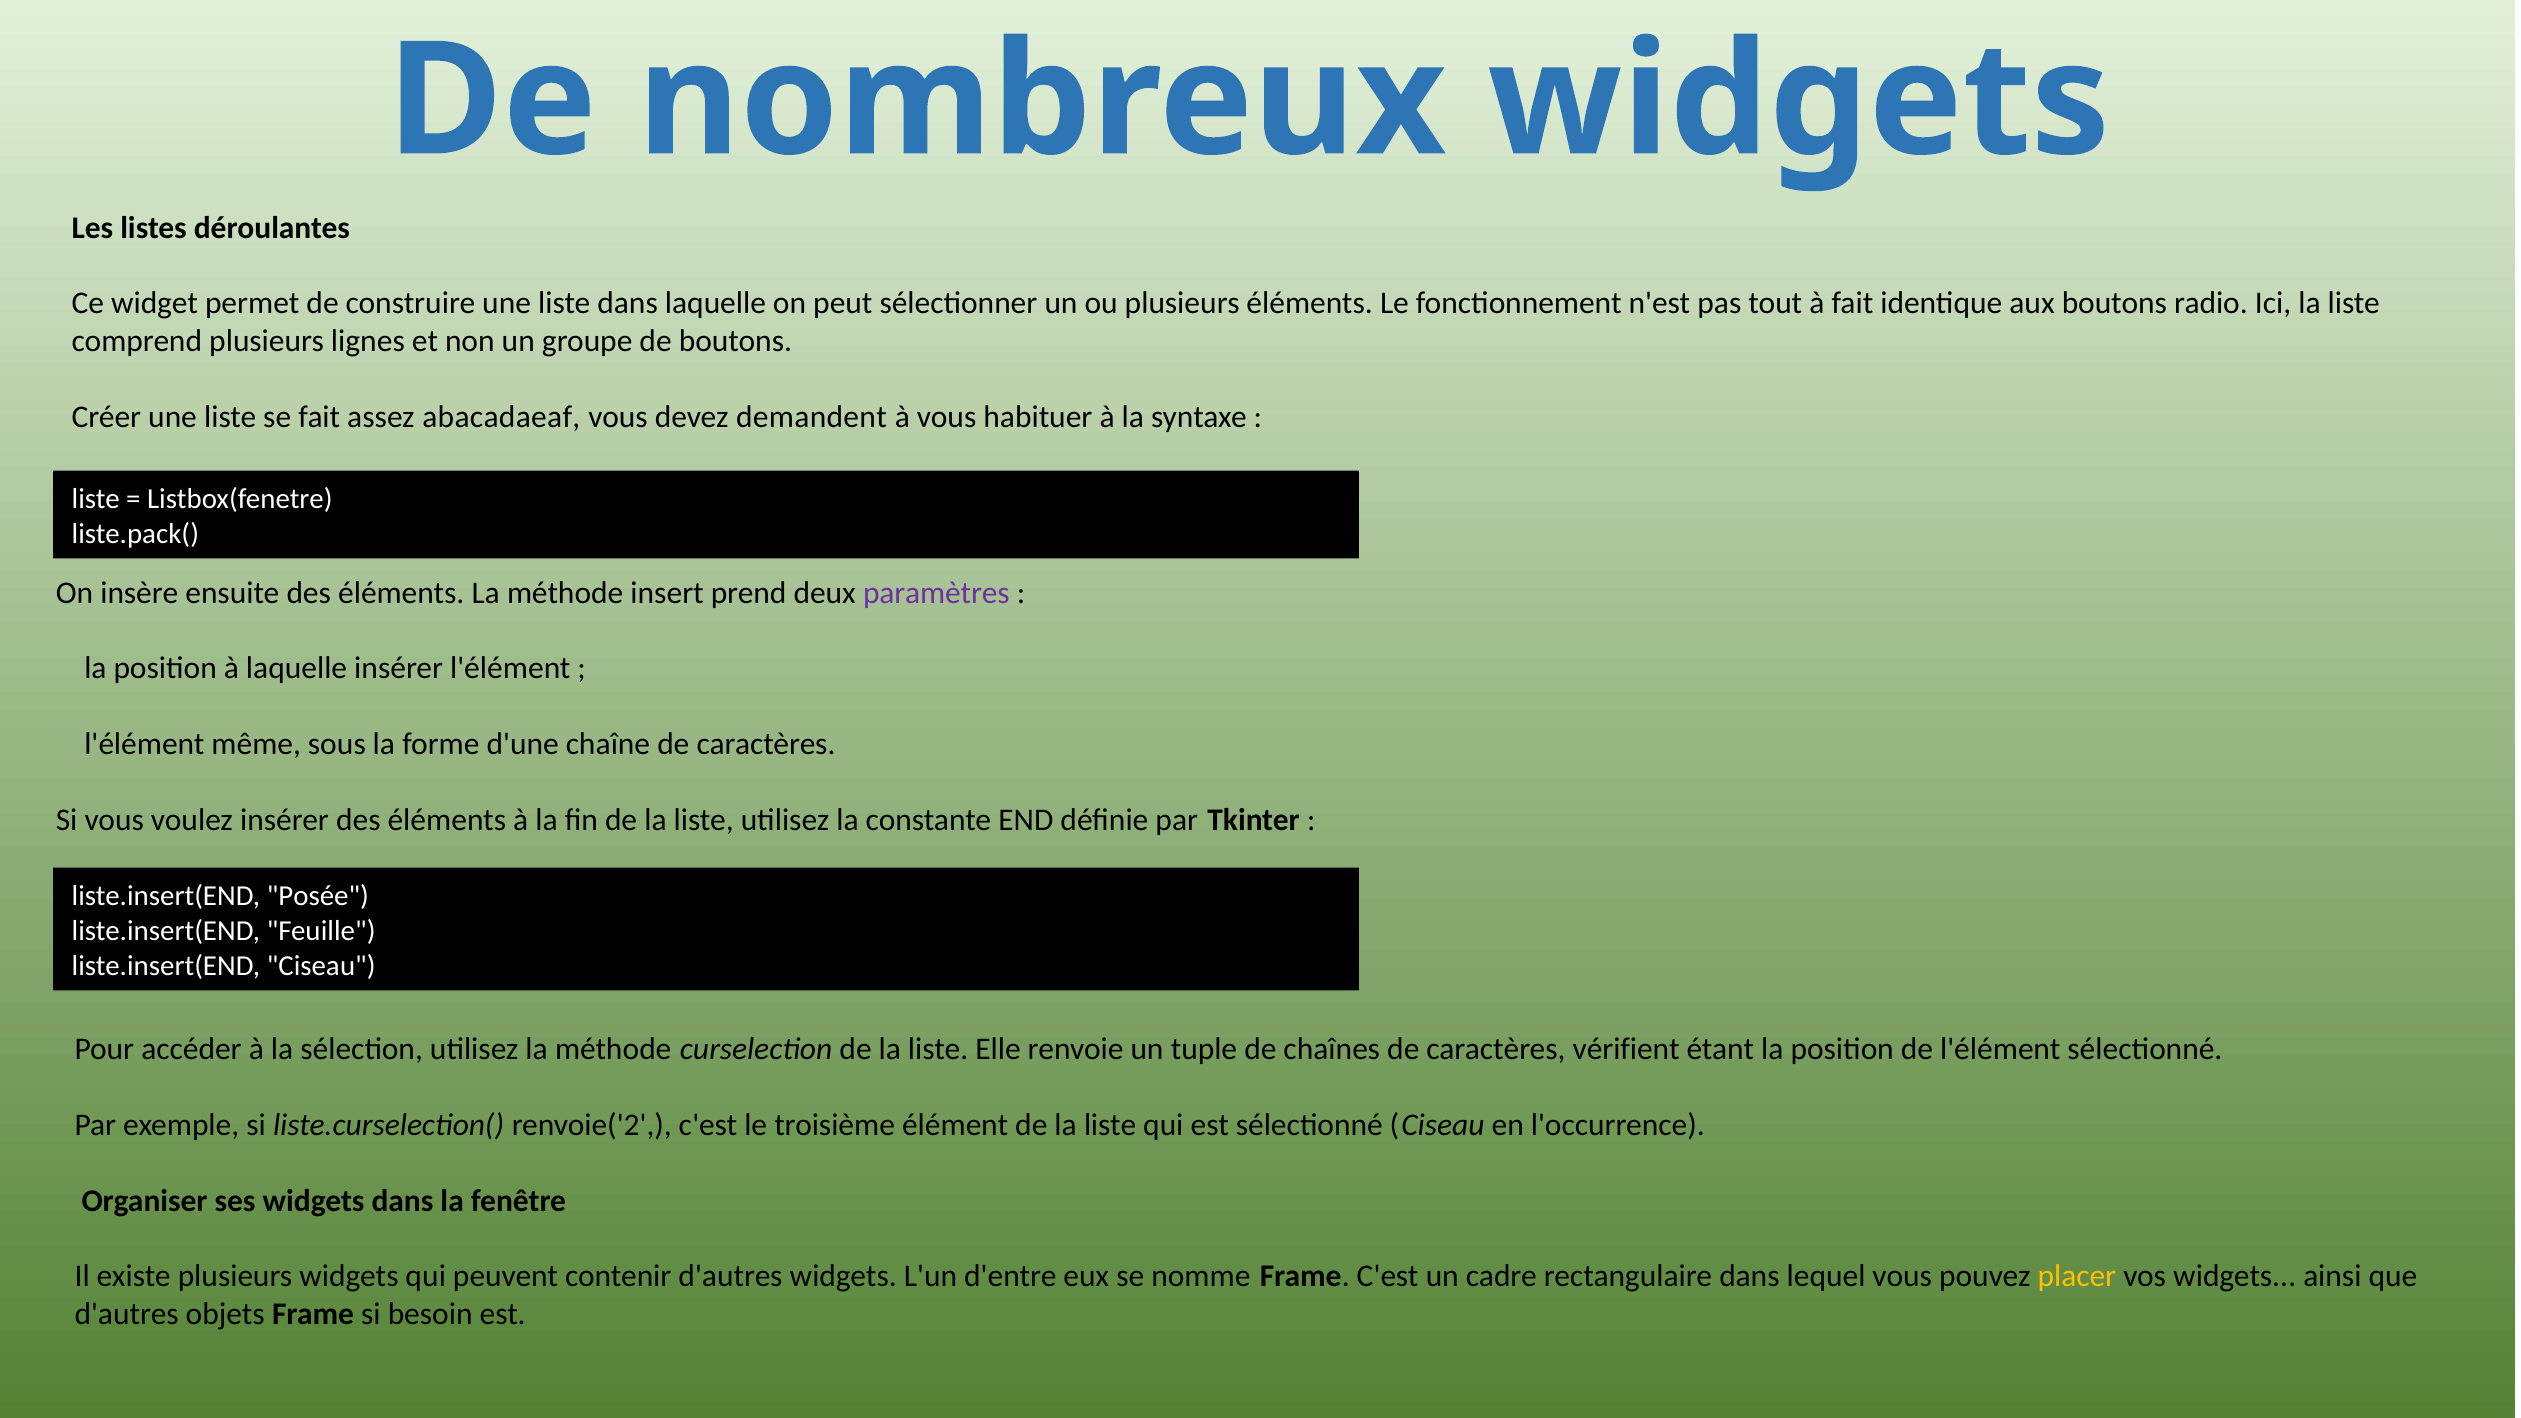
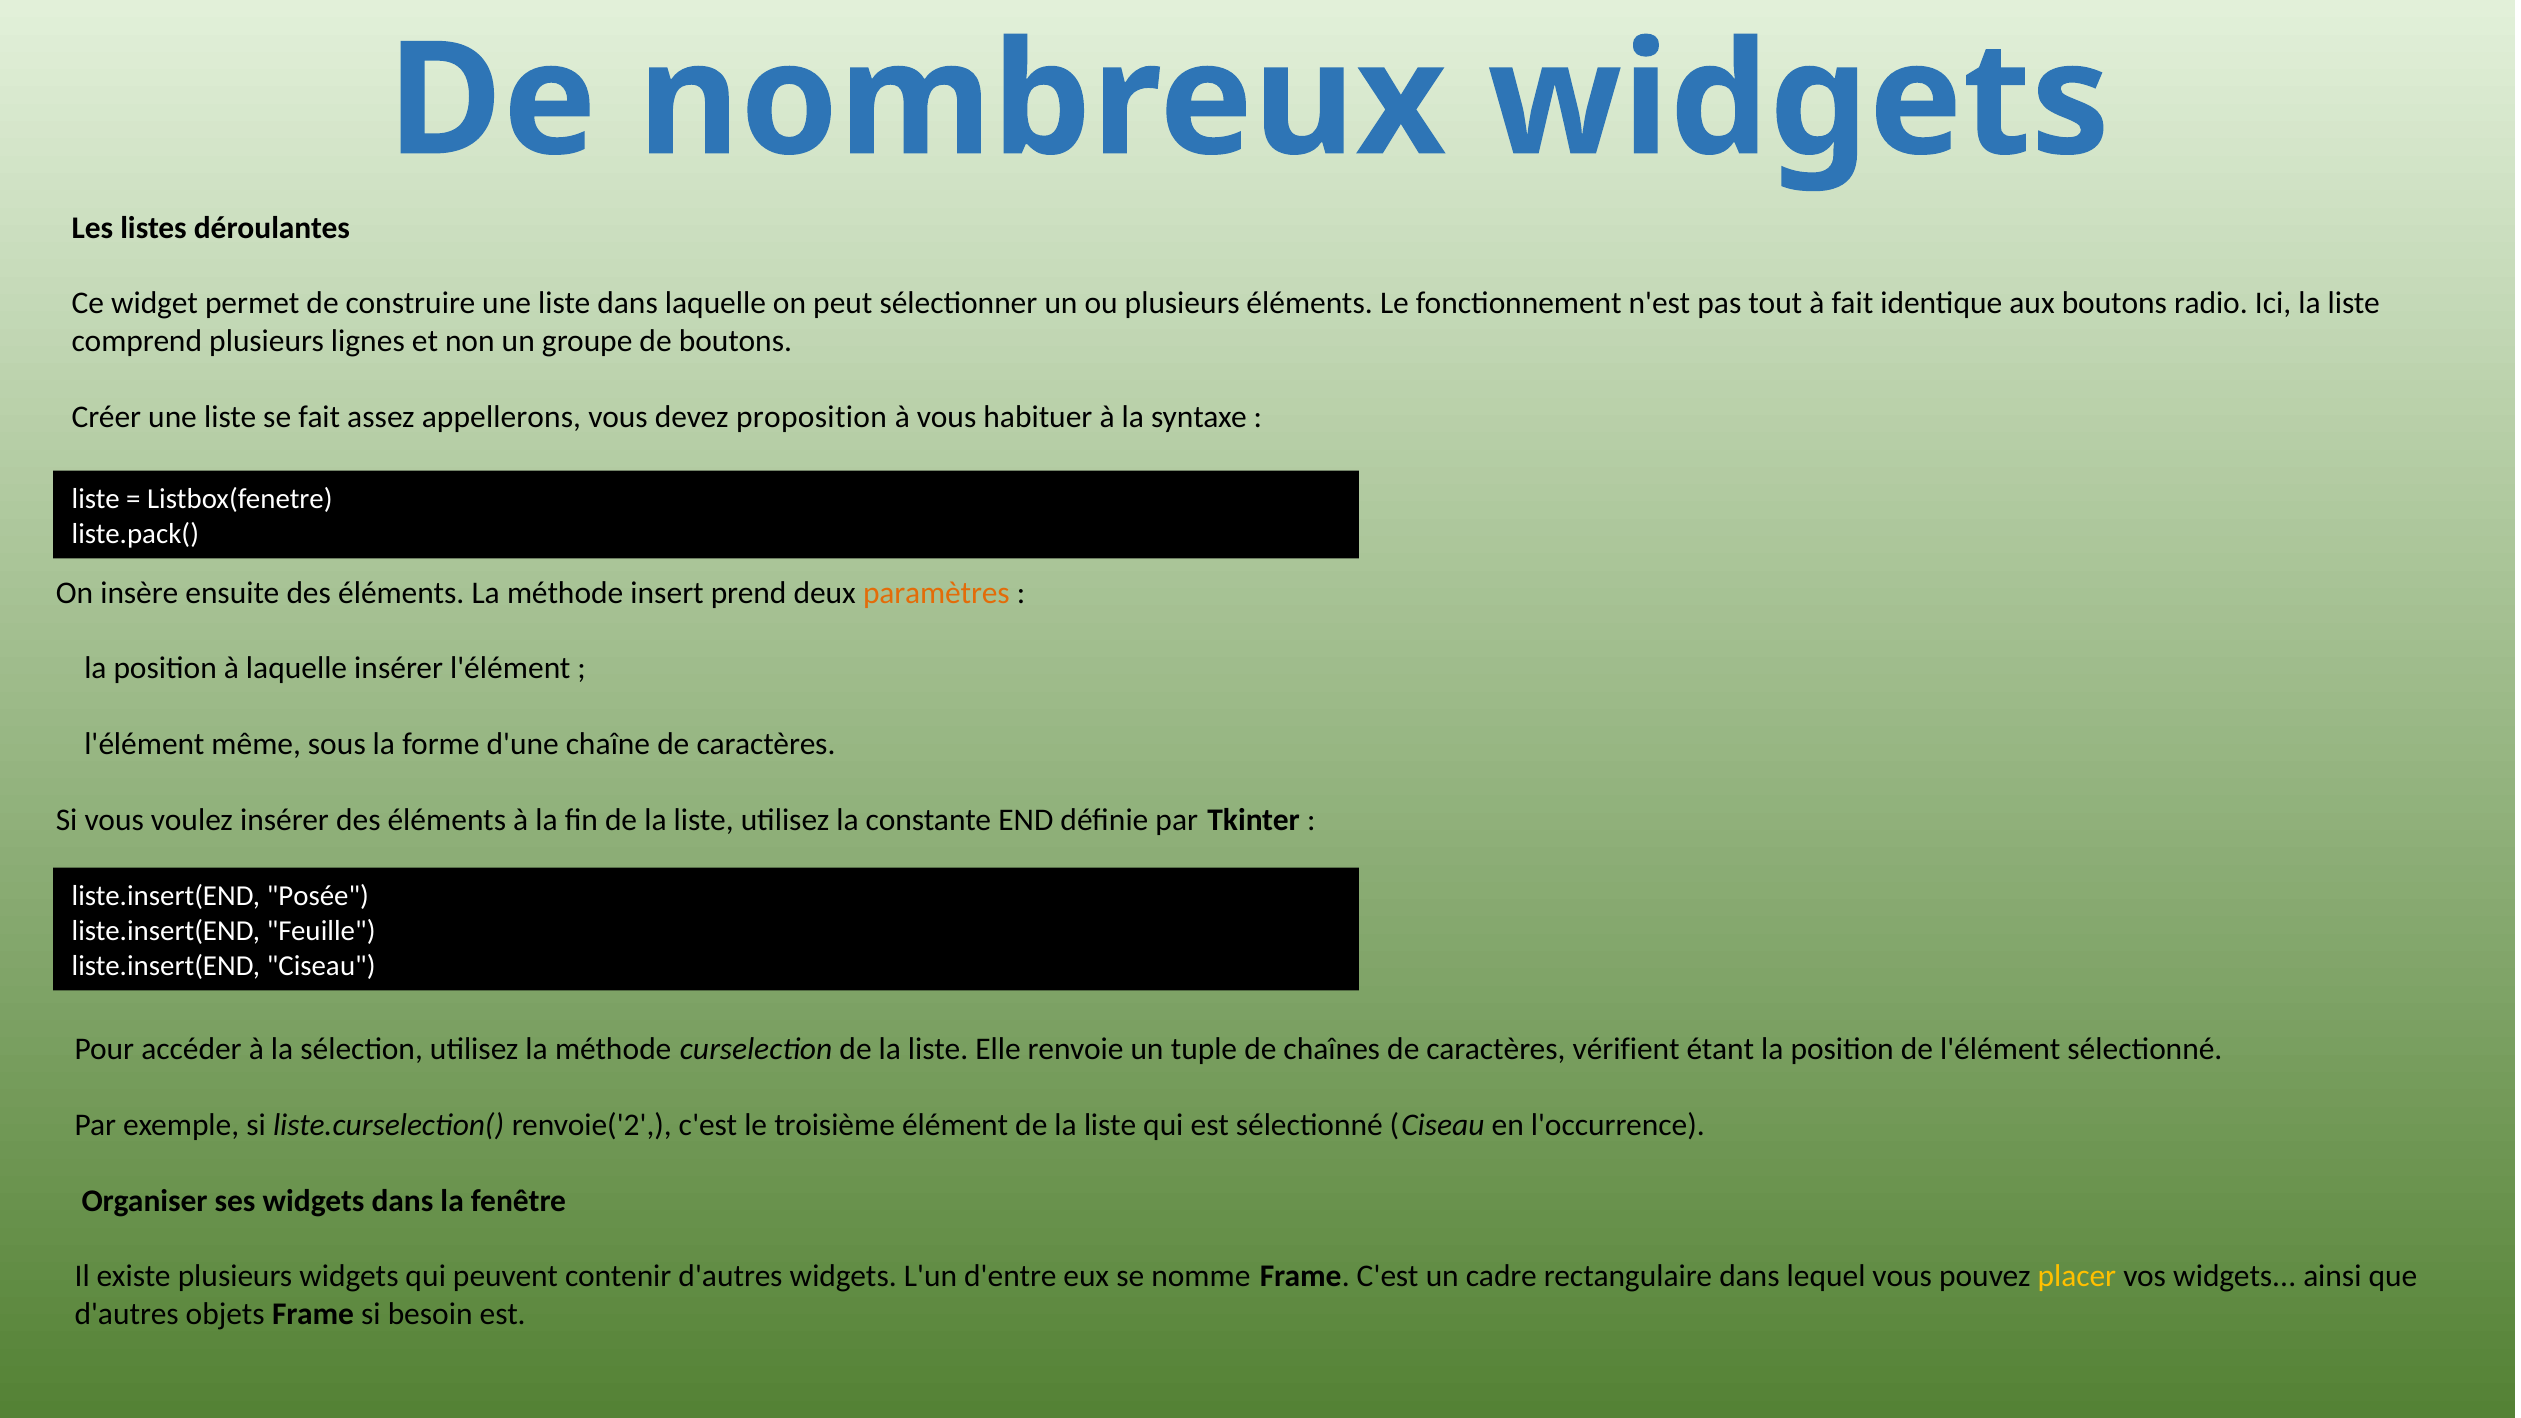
abacadaeaf: abacadaeaf -> appellerons
demandent: demandent -> proposition
paramètres colour: purple -> orange
